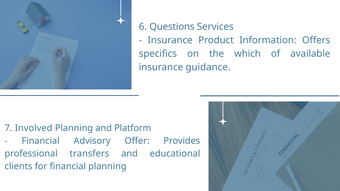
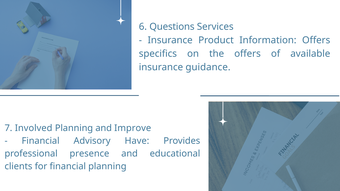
the which: which -> offers
Platform: Platform -> Improve
Offer: Offer -> Have
transfers: transfers -> presence
